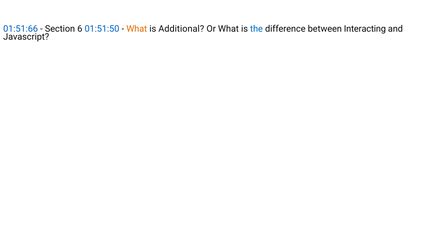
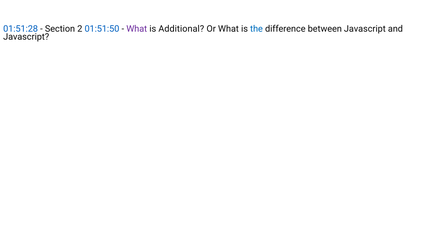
01:51:66: 01:51:66 -> 01:51:28
6: 6 -> 2
What at (137, 29) colour: orange -> purple
between Interacting: Interacting -> Javascript
